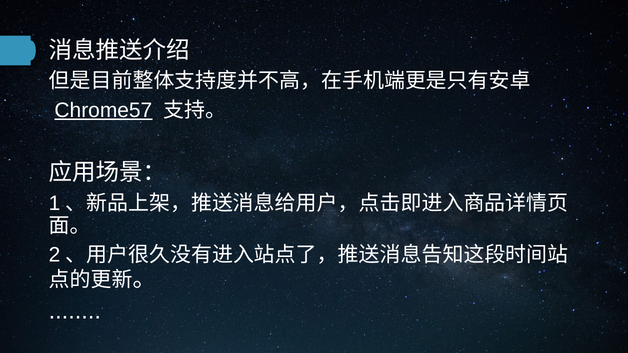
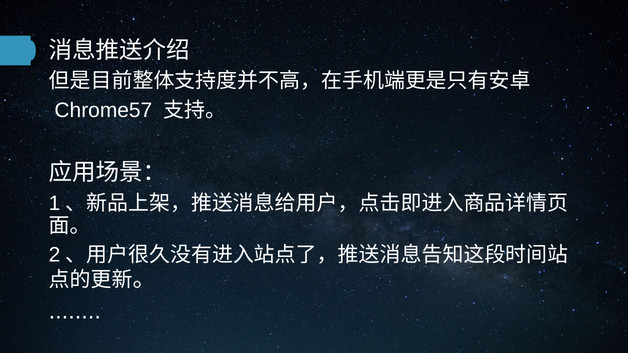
Chrome57 underline: present -> none
